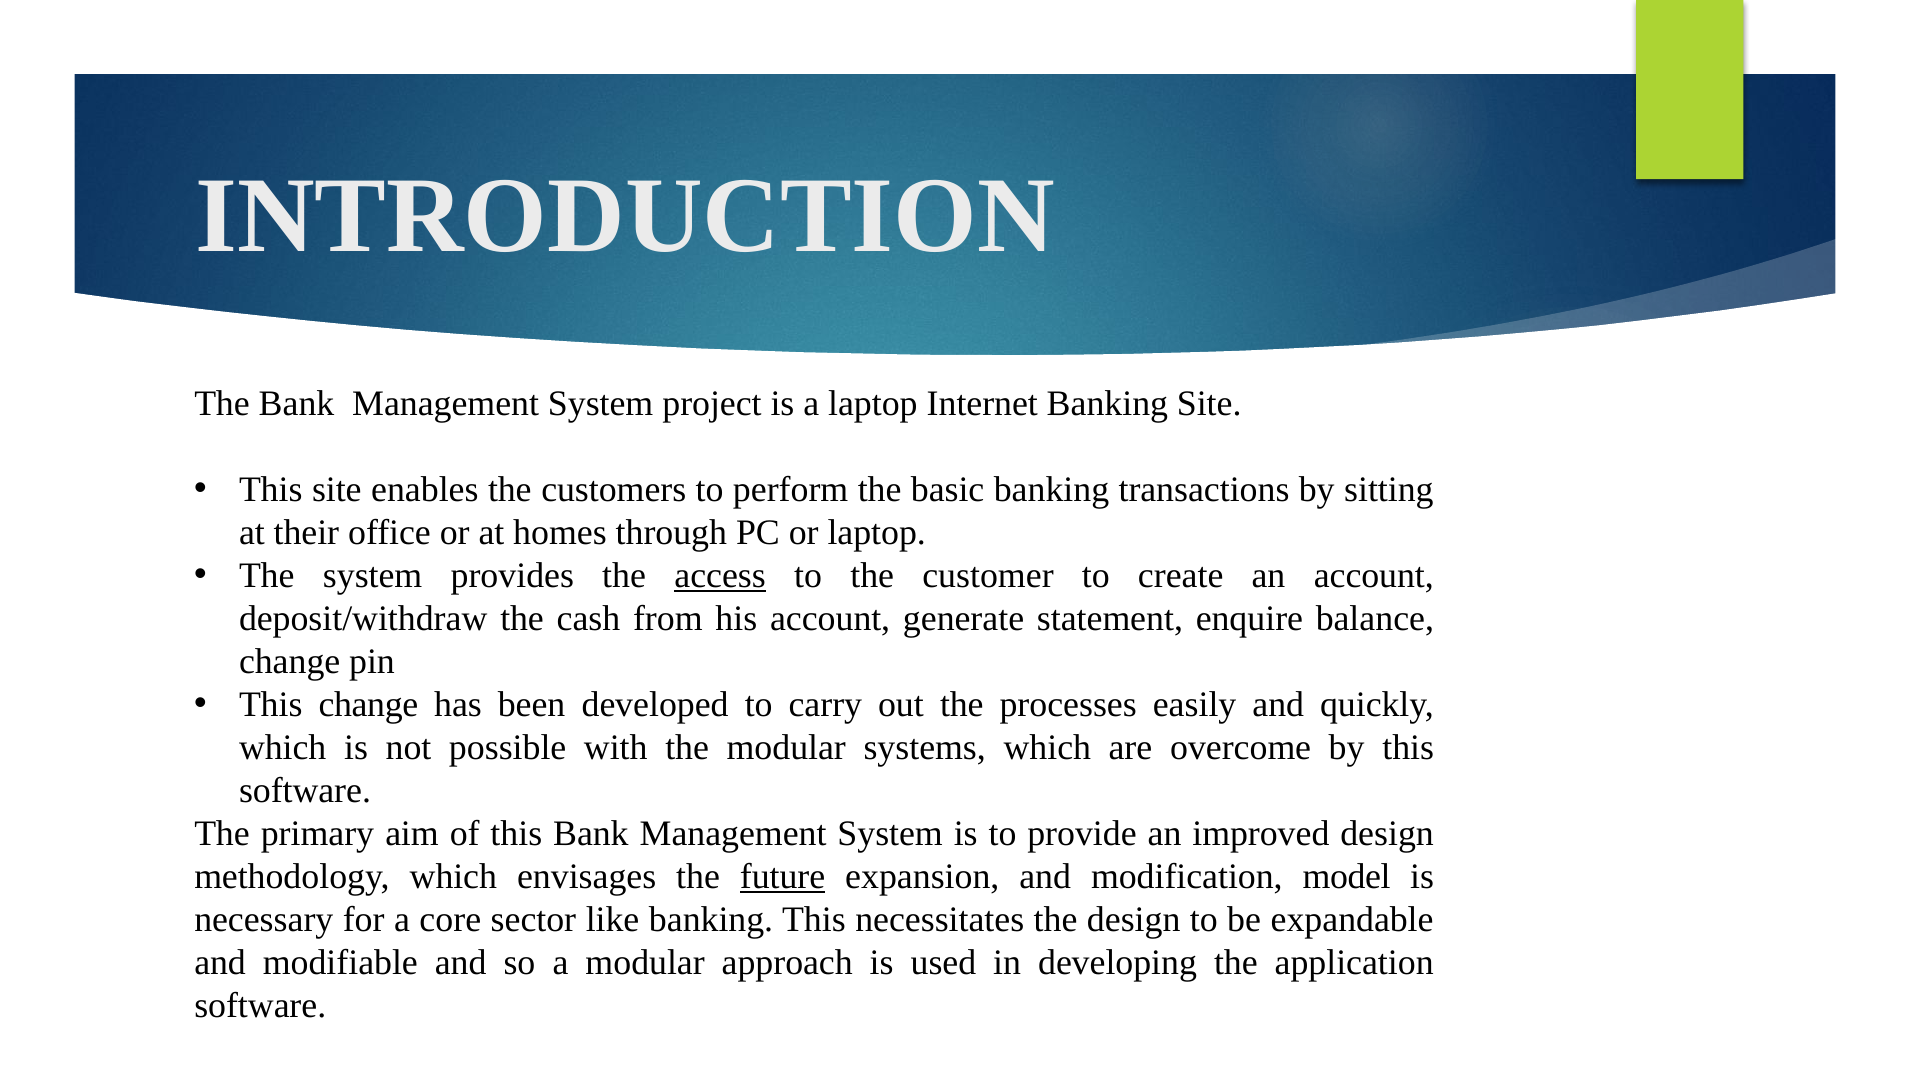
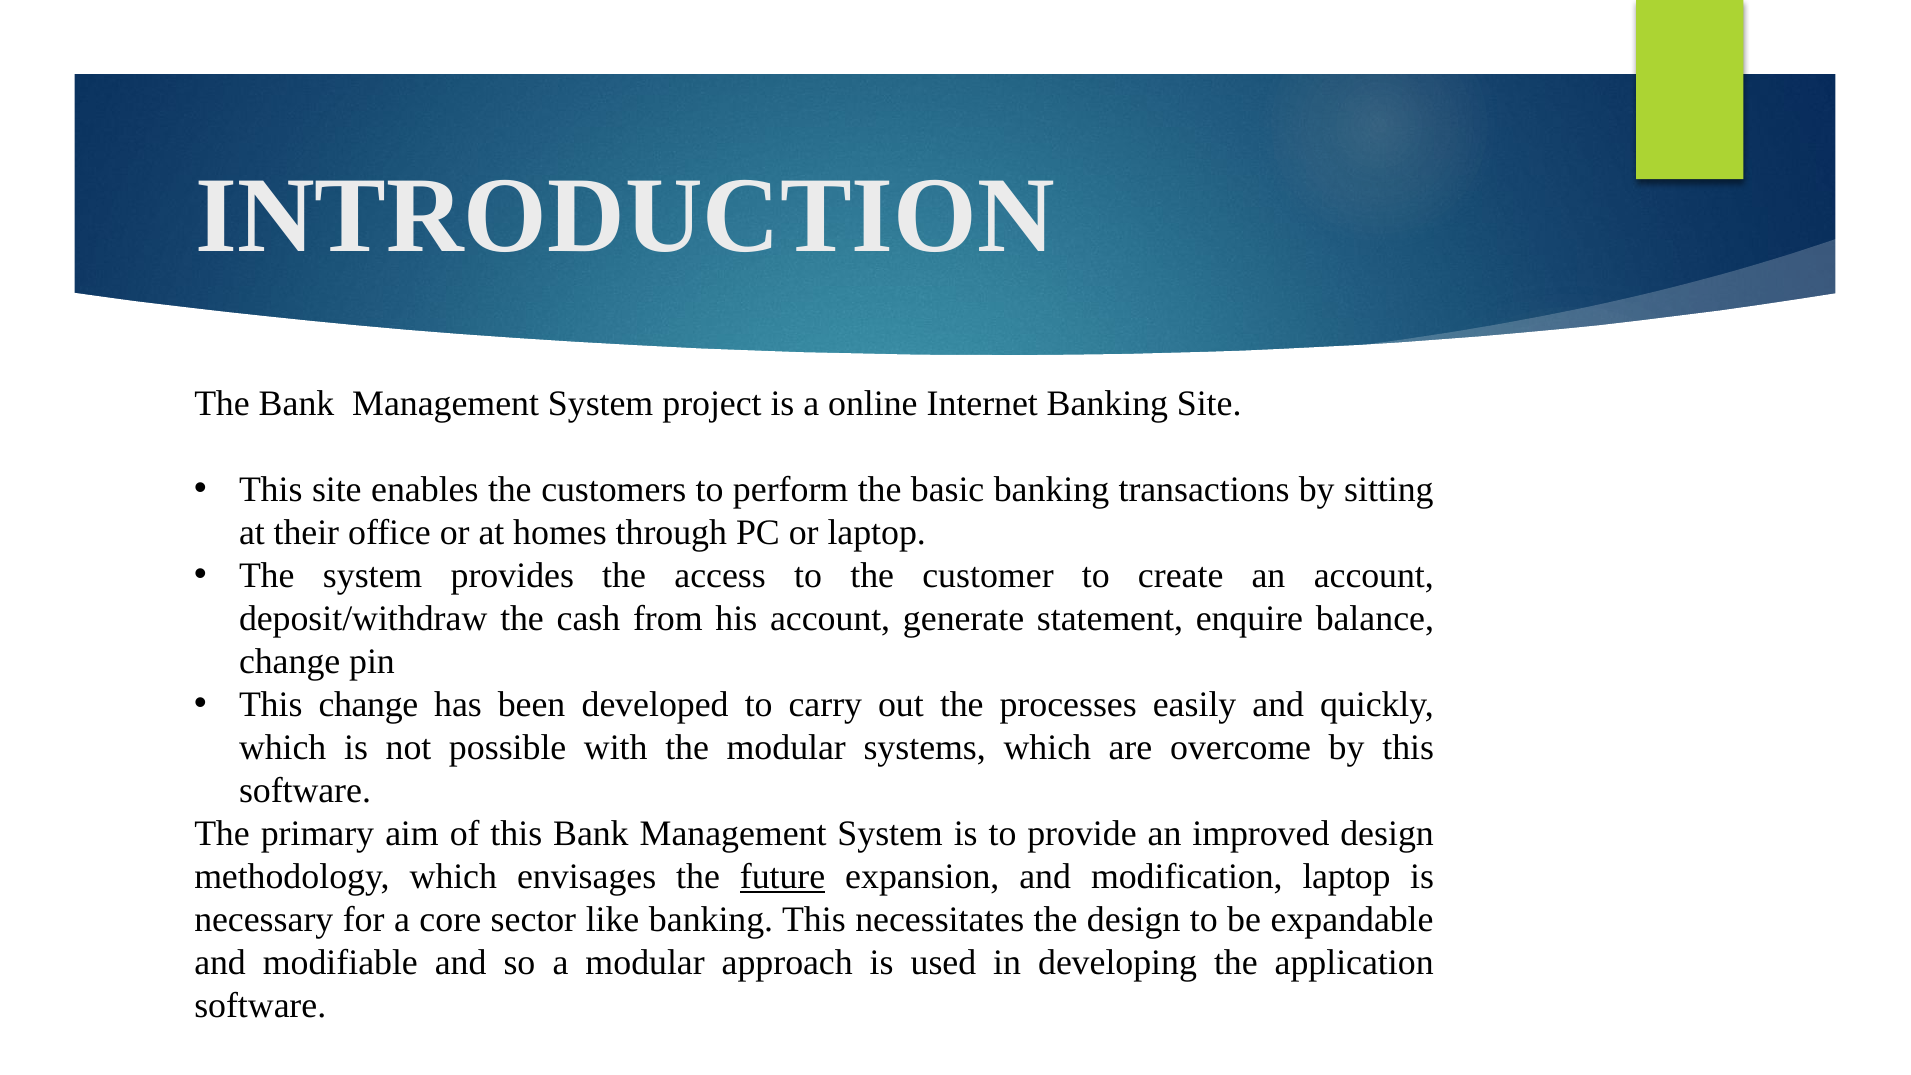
a laptop: laptop -> online
access underline: present -> none
modification model: model -> laptop
